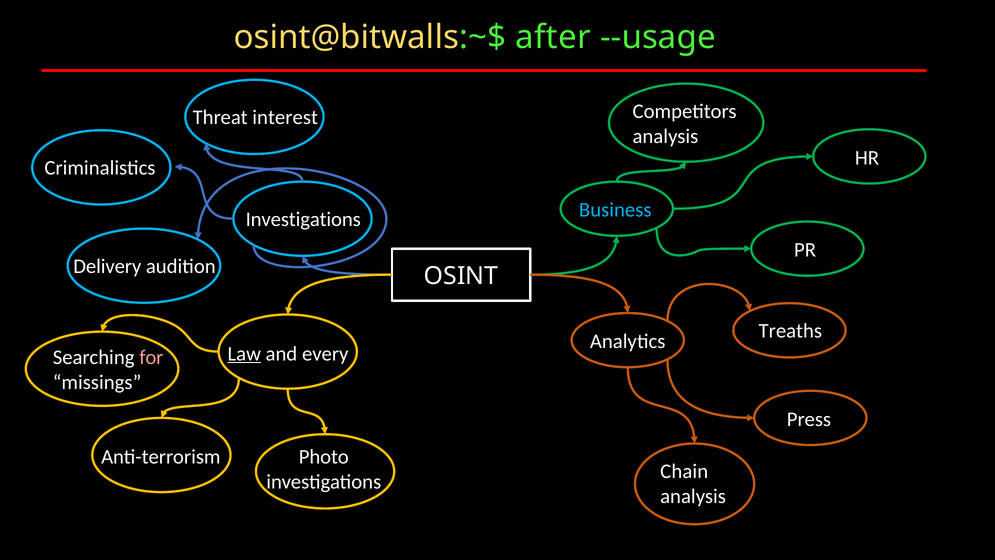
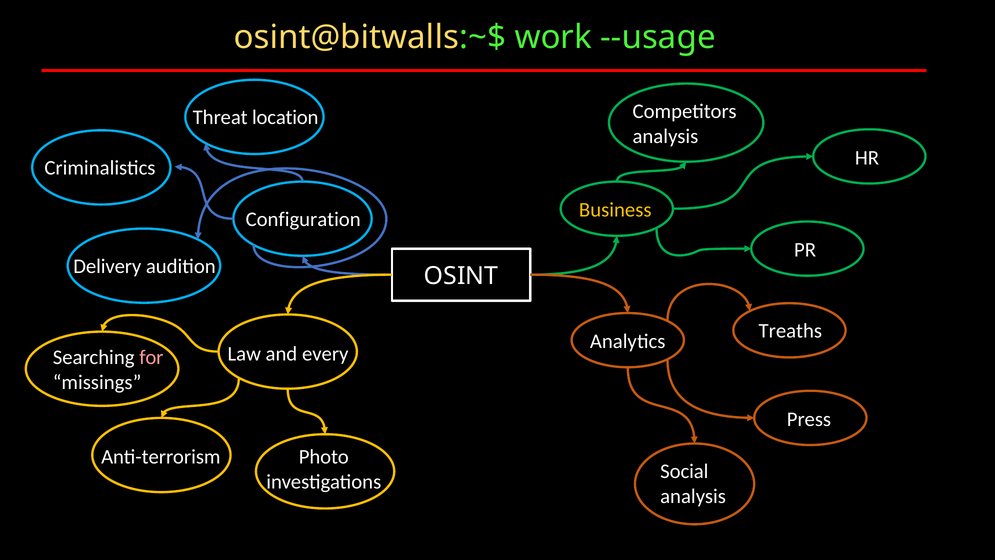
after: after -> work
interest: interest -> location
Business colour: light blue -> yellow
Investigations at (303, 219): Investigations -> Configuration
Law underline: present -> none
Chain: Chain -> Social
